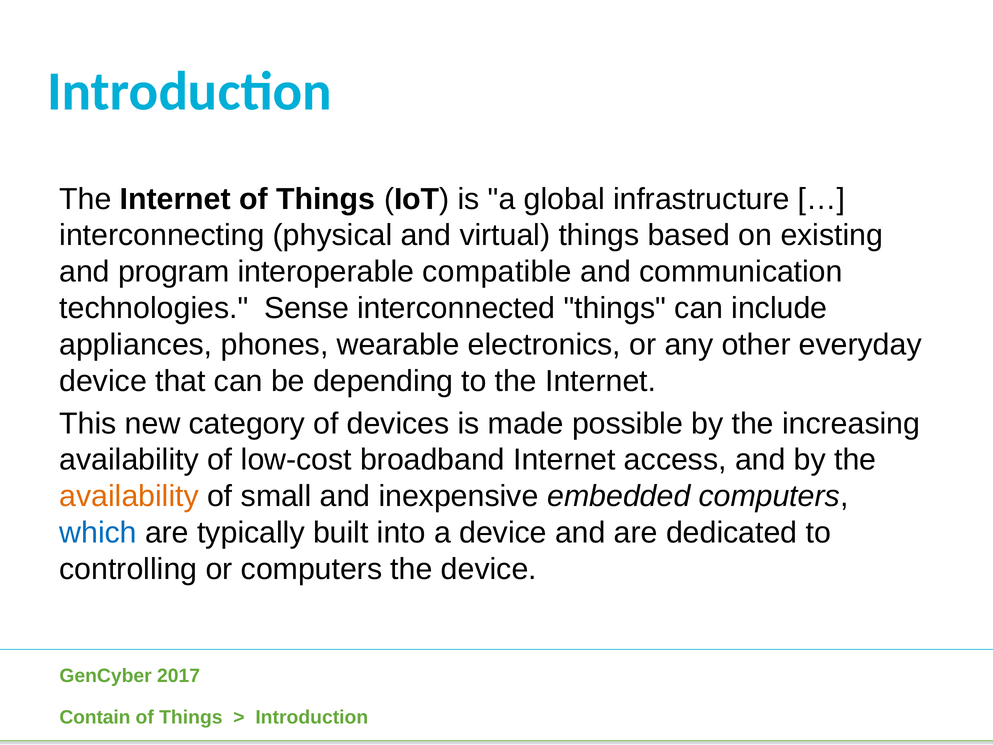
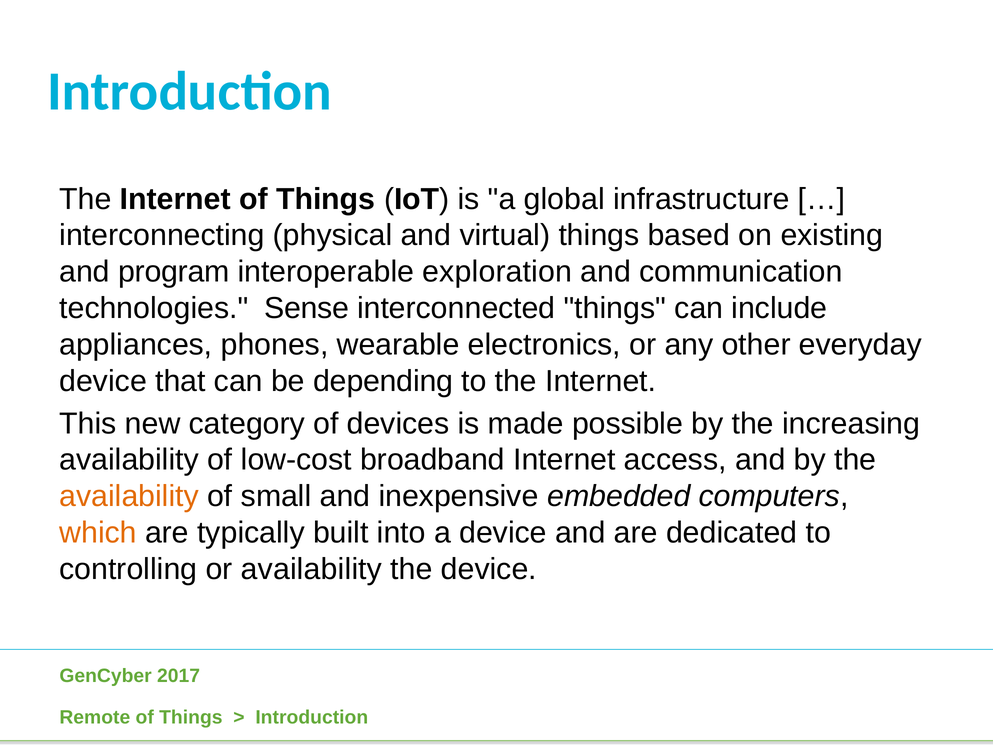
compatible: compatible -> exploration
which colour: blue -> orange
or computers: computers -> availability
Contain: Contain -> Remote
